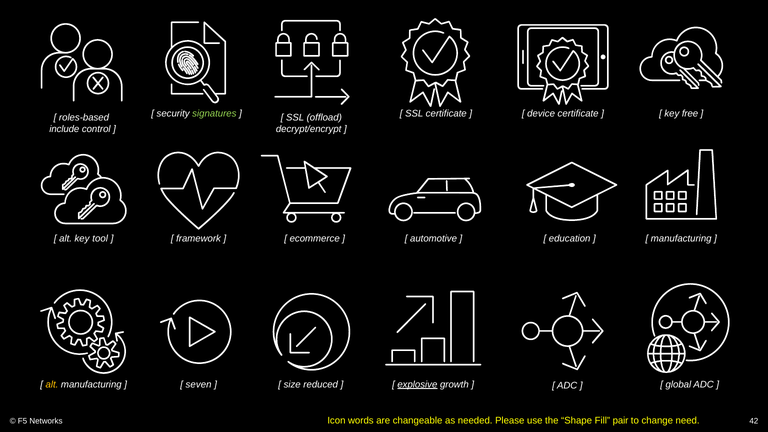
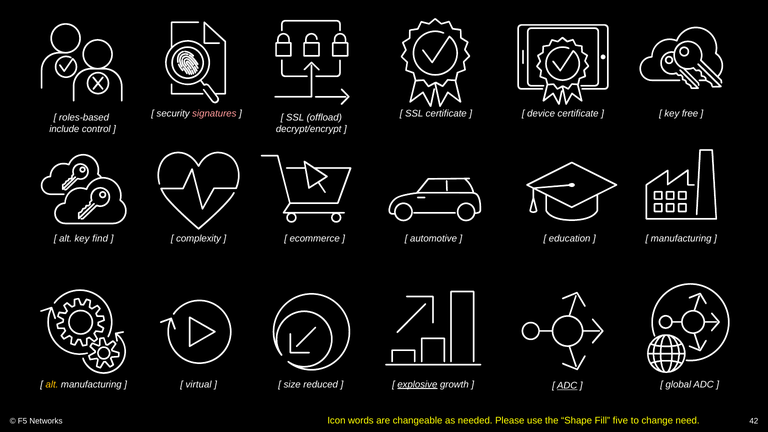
signatures colour: light green -> pink
tool: tool -> find
framework: framework -> complexity
seven: seven -> virtual
ADC at (567, 386) underline: none -> present
pair: pair -> five
